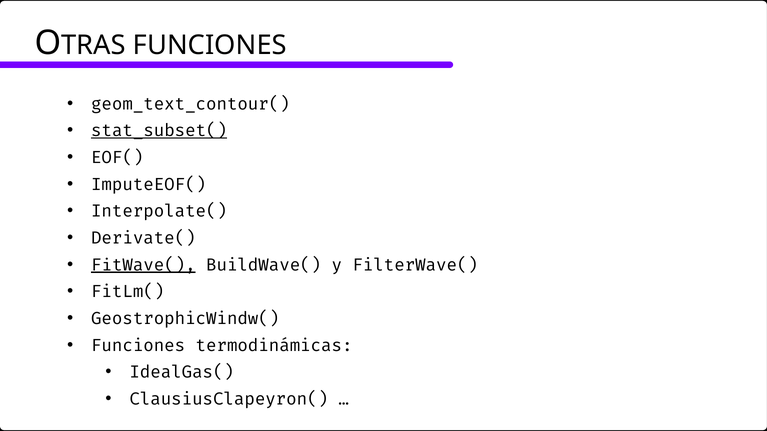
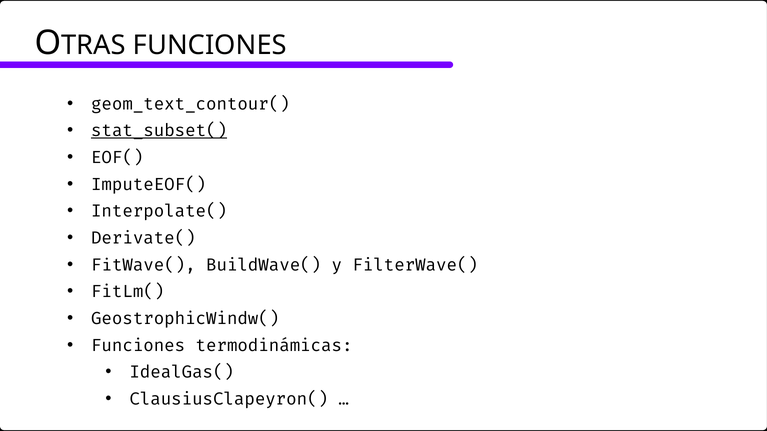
FitWave( underline: present -> none
